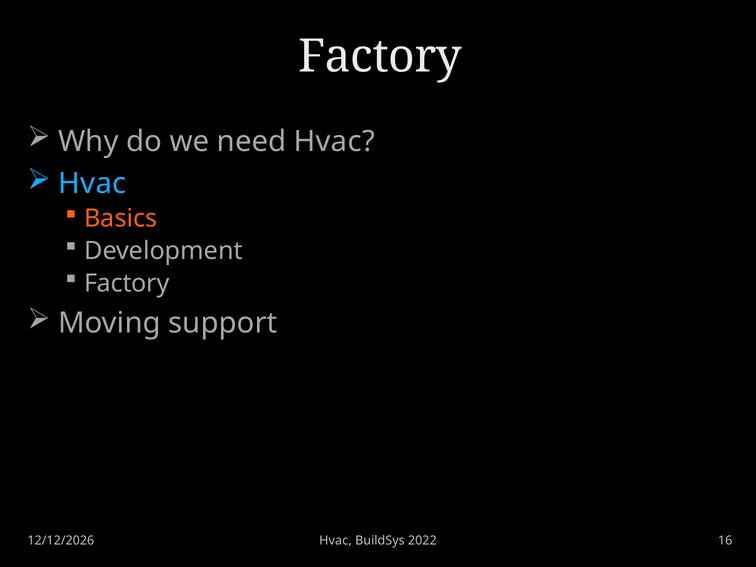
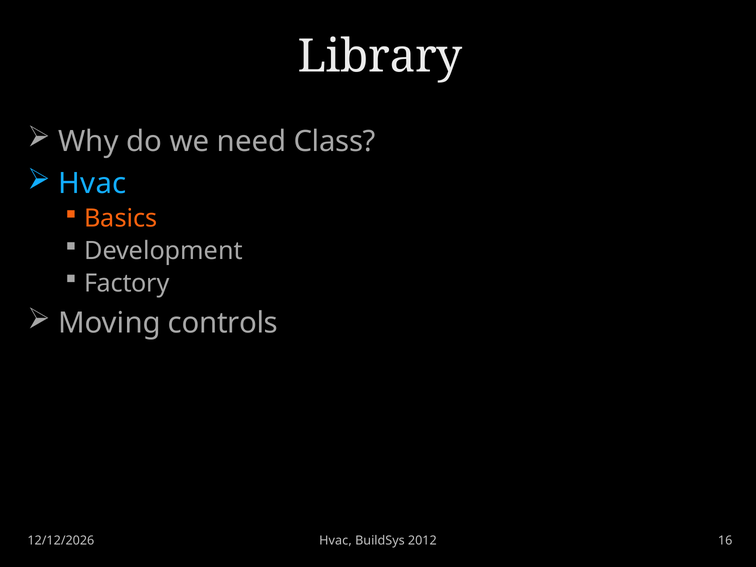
Factory at (380, 56): Factory -> Library
need Hvac: Hvac -> Class
support: support -> controls
2022: 2022 -> 2012
